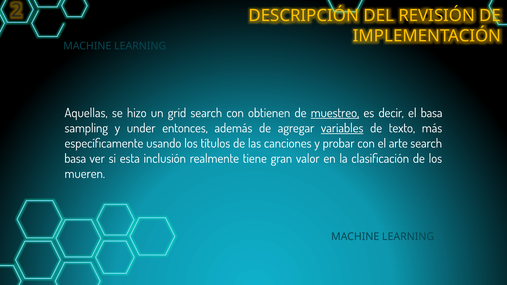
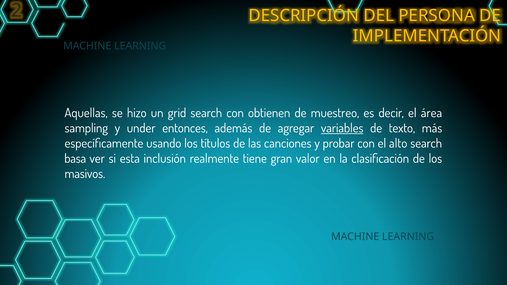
REVISIÓN: REVISIÓN -> PERSONA
muestreo underline: present -> none
el basa: basa -> área
arte: arte -> alto
mueren: mueren -> masivos
